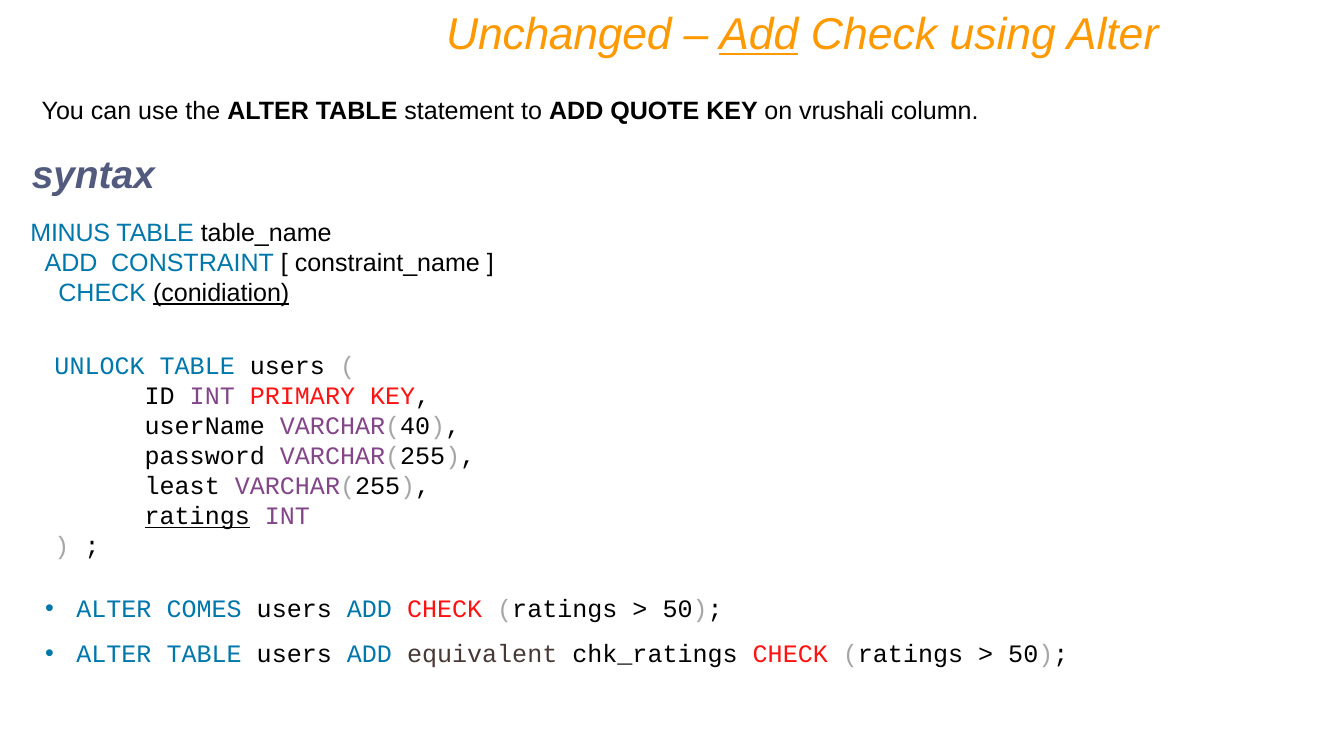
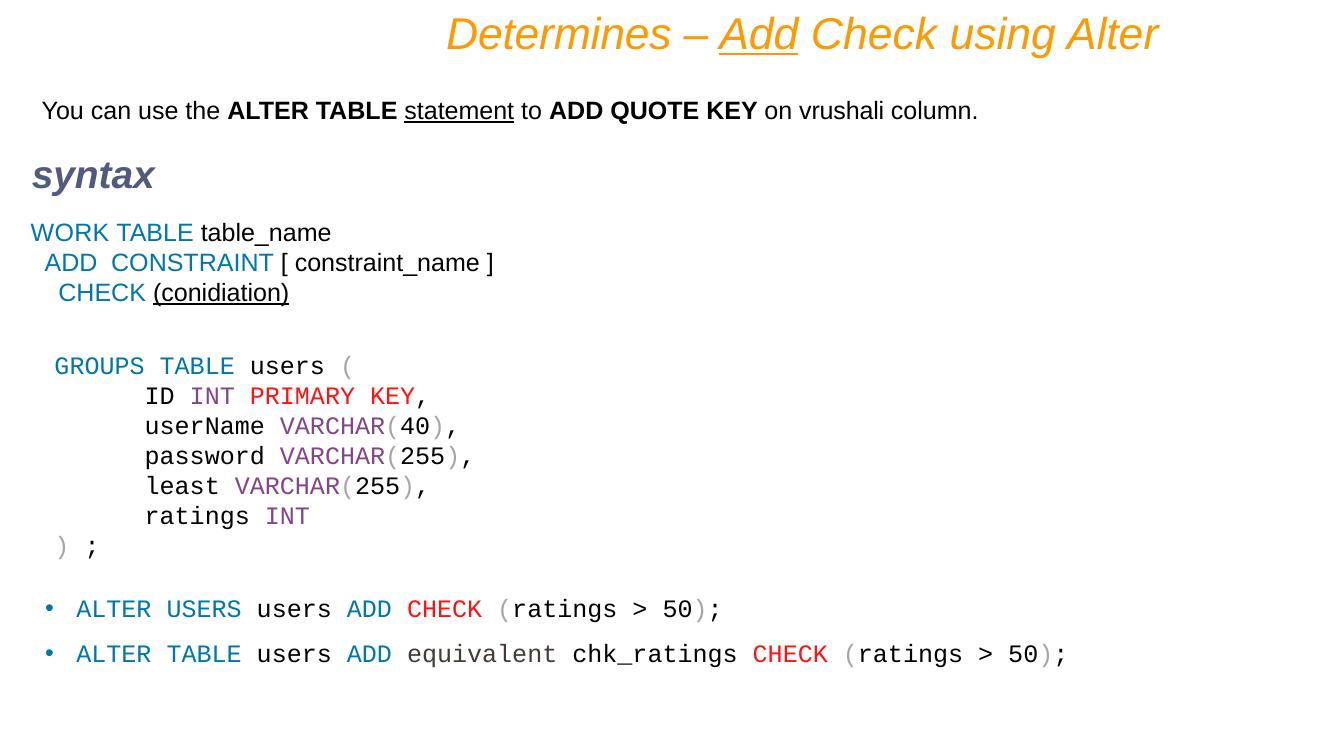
Unchanged: Unchanged -> Determines
statement underline: none -> present
MINUS: MINUS -> WORK
UNLOCK: UNLOCK -> GROUPS
ratings at (197, 516) underline: present -> none
ALTER COMES: COMES -> USERS
